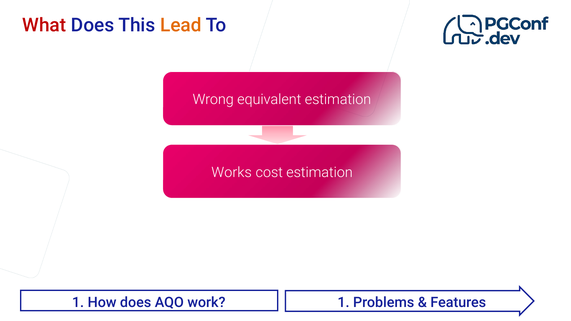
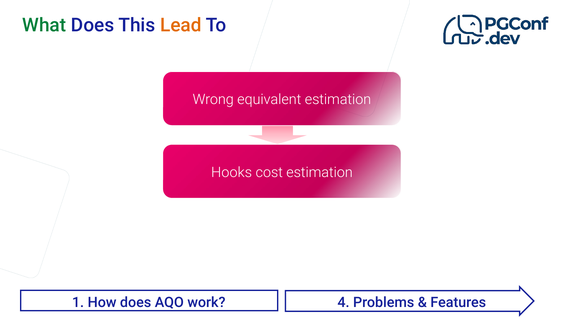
What colour: red -> green
Works: Works -> Hooks
work 1: 1 -> 4
